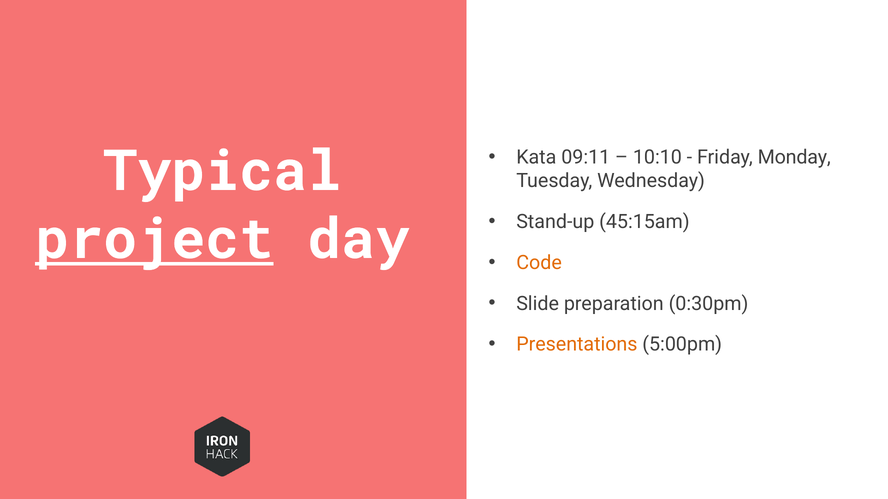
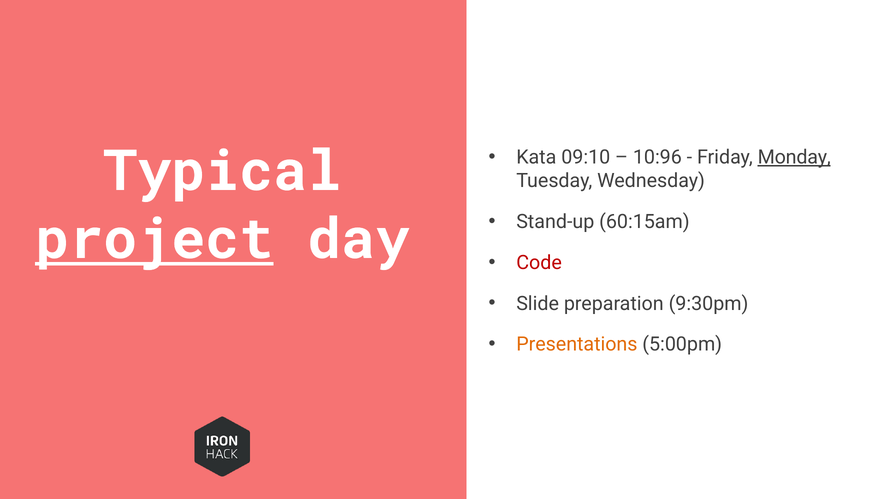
09:11: 09:11 -> 09:10
10:10: 10:10 -> 10:96
Monday underline: none -> present
45:15am: 45:15am -> 60:15am
Code colour: orange -> red
0:30pm: 0:30pm -> 9:30pm
